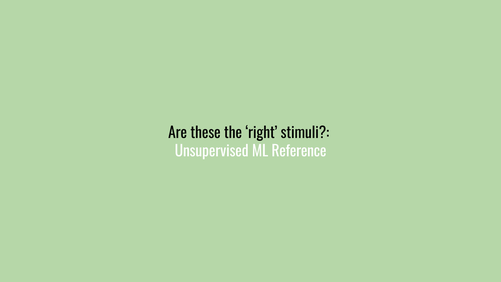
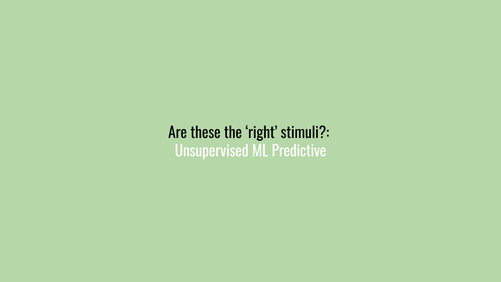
Reference: Reference -> Predictive
